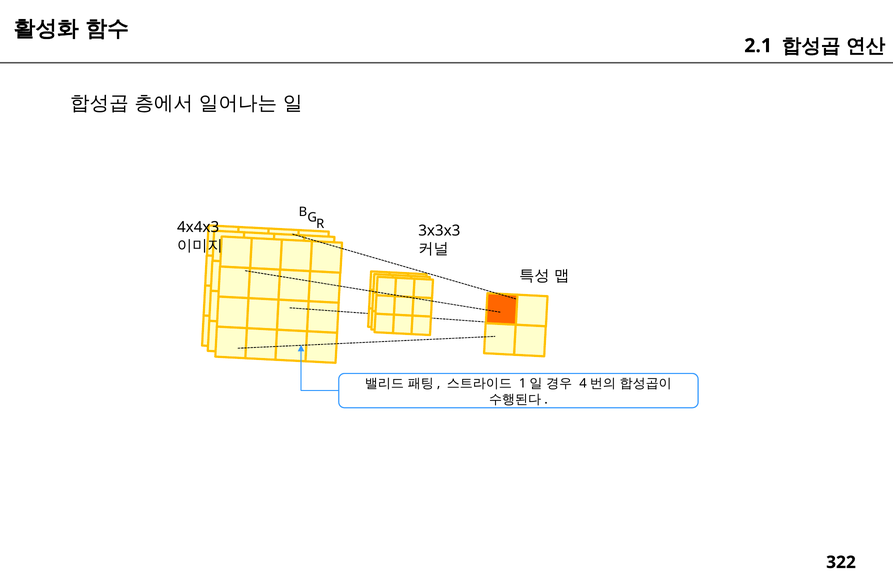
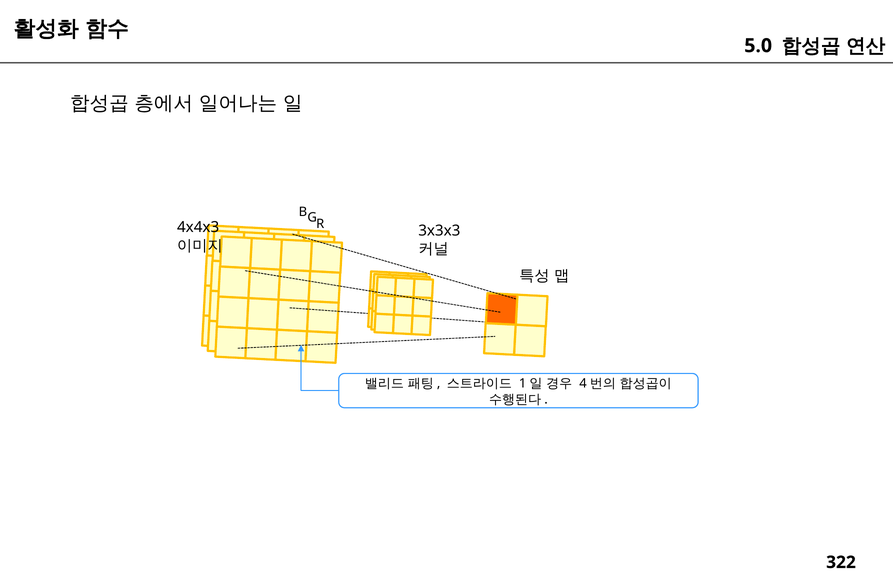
2.1: 2.1 -> 5.0
